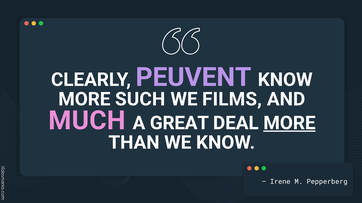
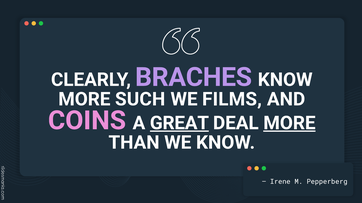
PEUVENT: PEUVENT -> BRACHES
MUCH: MUCH -> COINS
GREAT underline: none -> present
